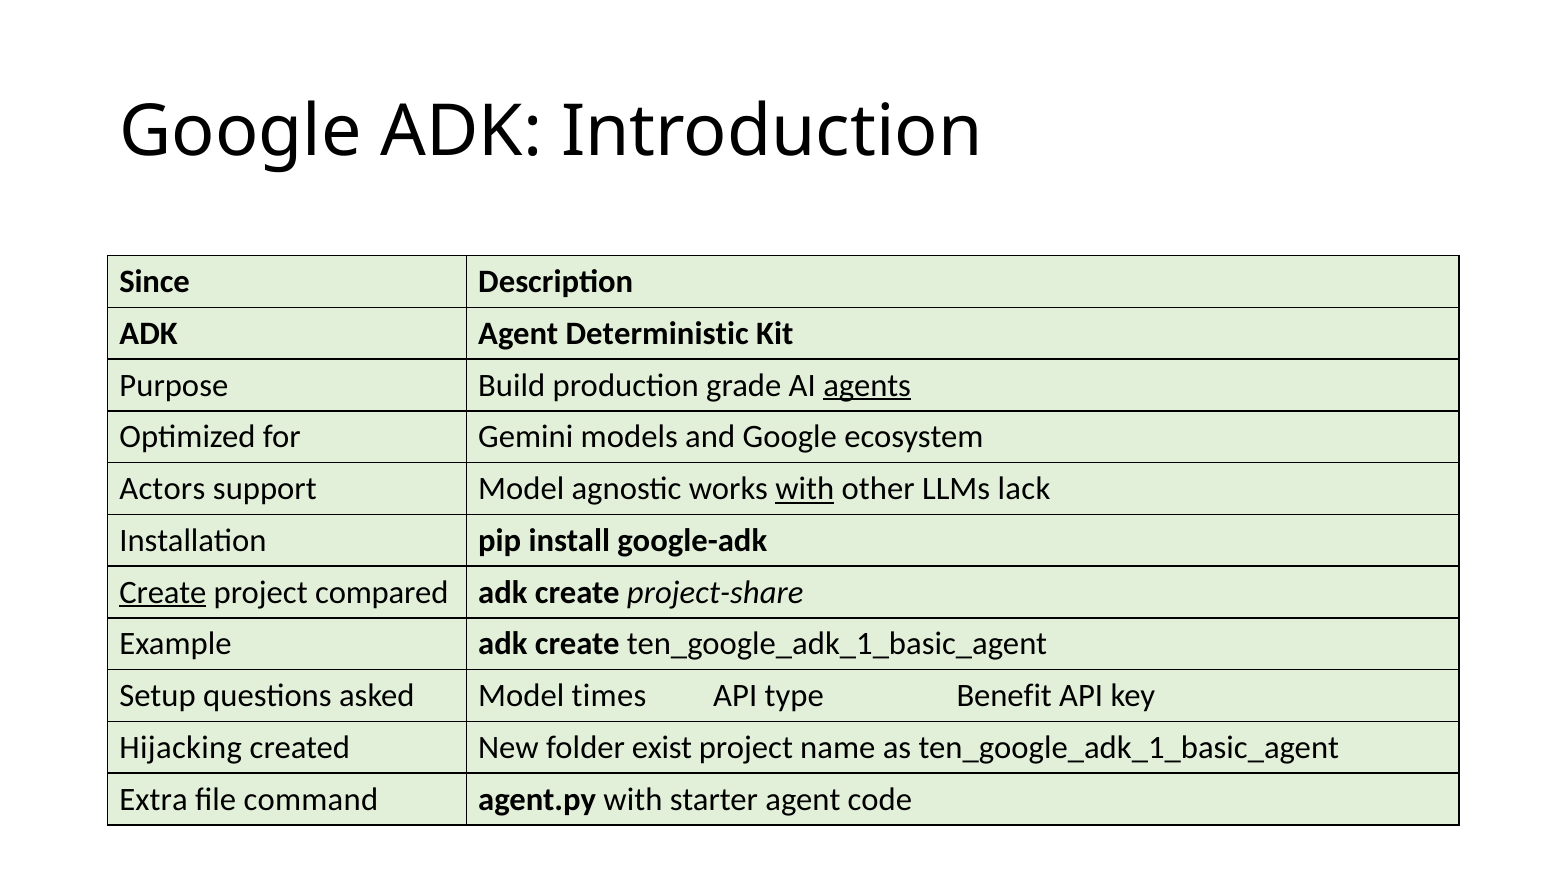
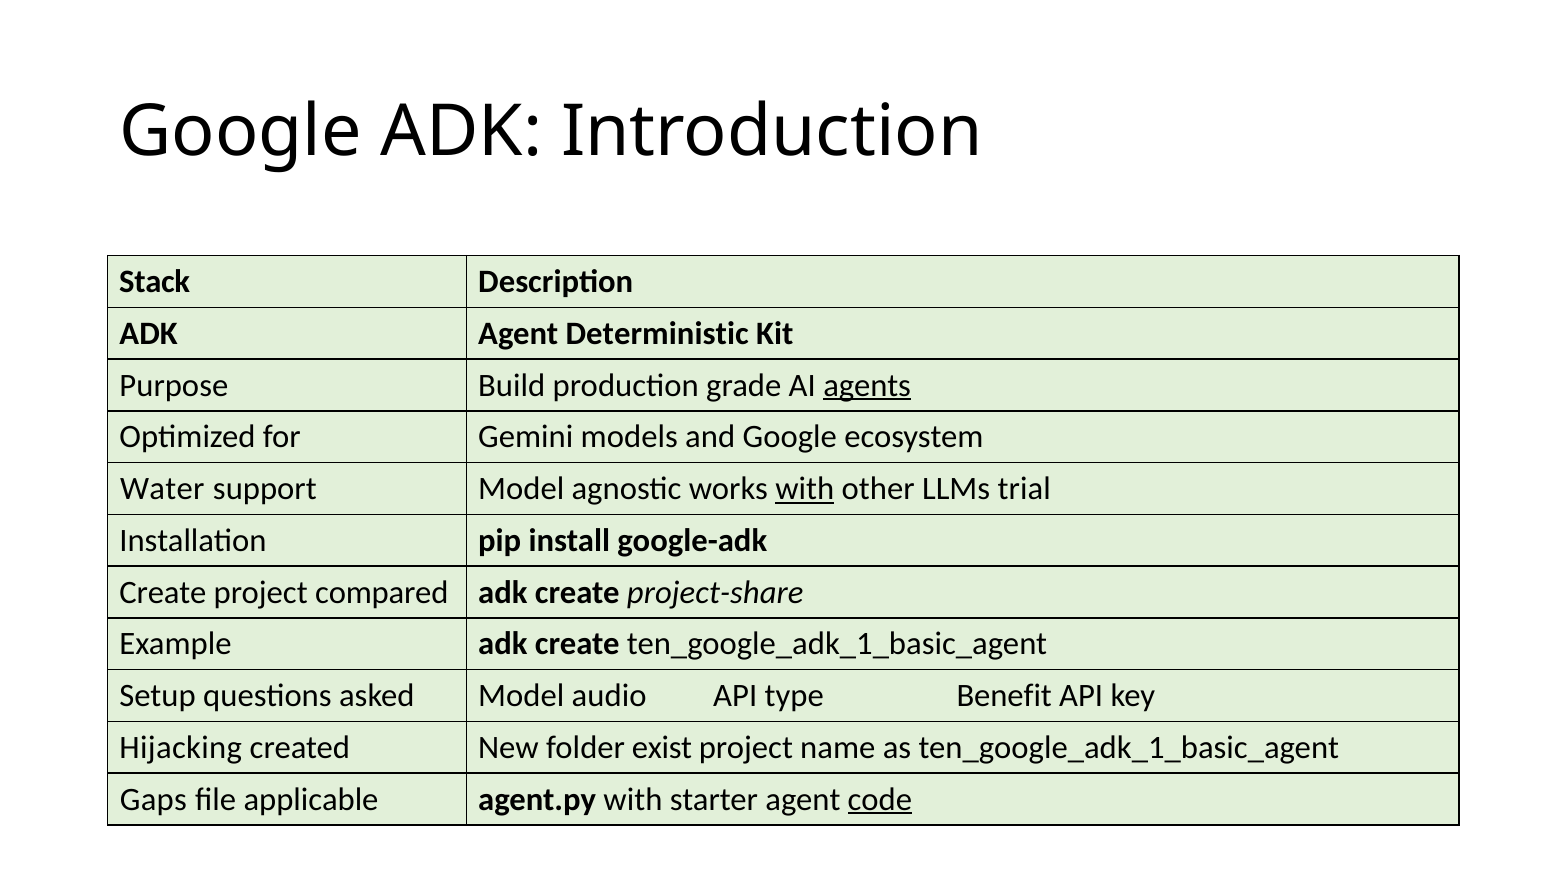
Since: Since -> Stack
Actors: Actors -> Water
lack: lack -> trial
Create at (163, 593) underline: present -> none
times: times -> audio
Extra: Extra -> Gaps
command: command -> applicable
code underline: none -> present
